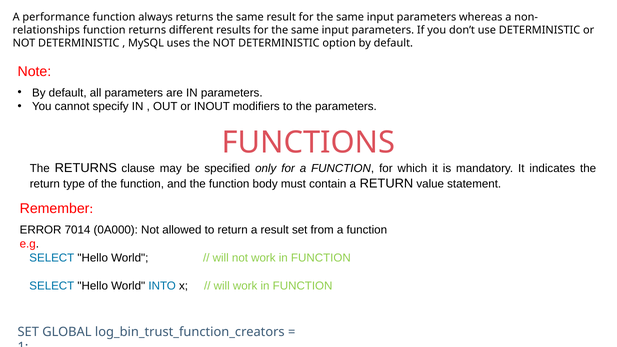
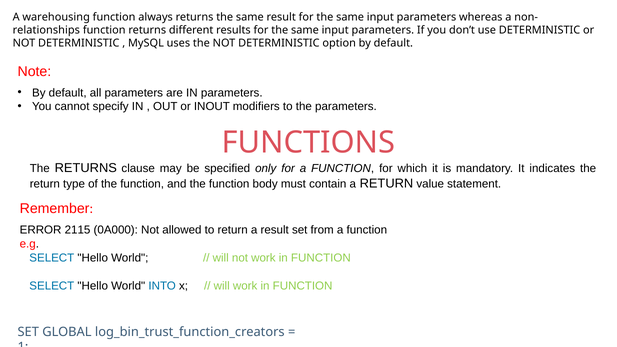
performance: performance -> warehousing
7014: 7014 -> 2115
